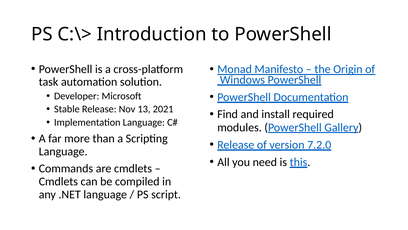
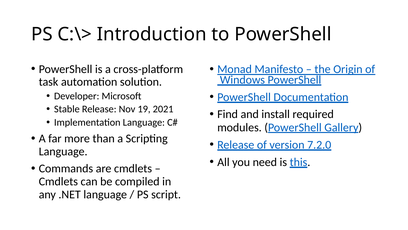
13: 13 -> 19
